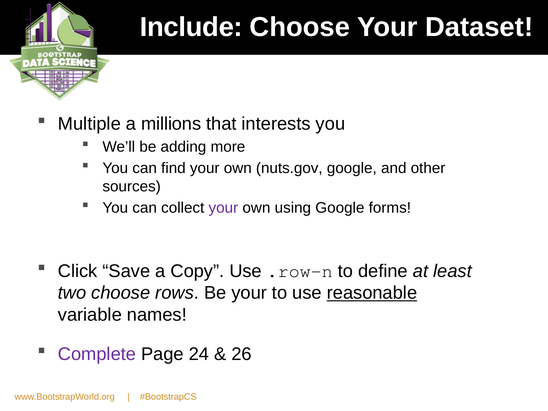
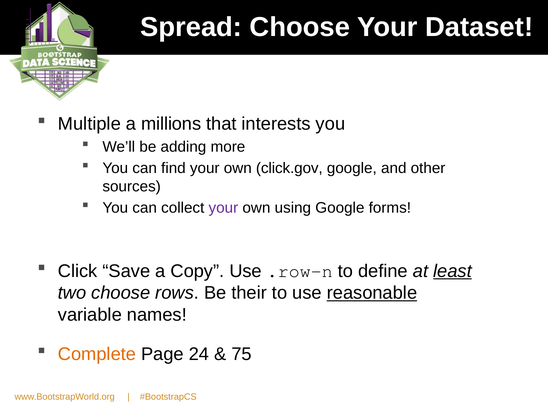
Include: Include -> Spread
nuts.gov: nuts.gov -> click.gov
least underline: none -> present
Be your: your -> their
Complete colour: purple -> orange
26: 26 -> 75
